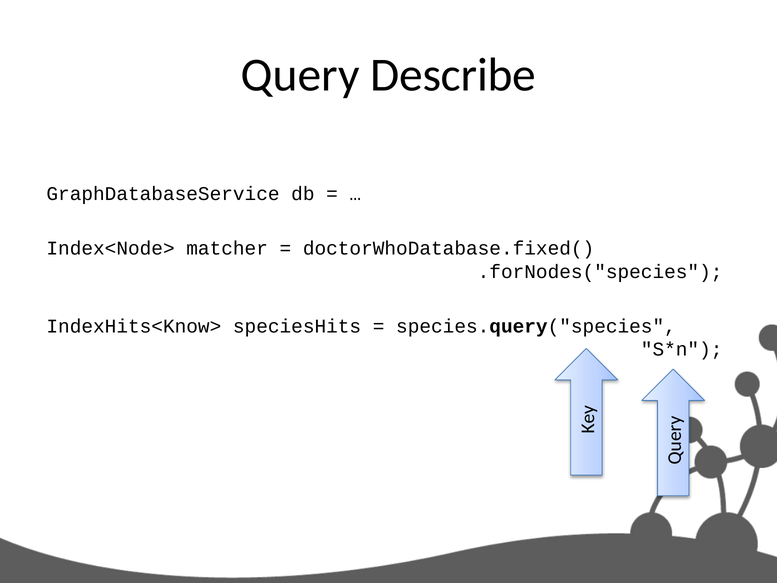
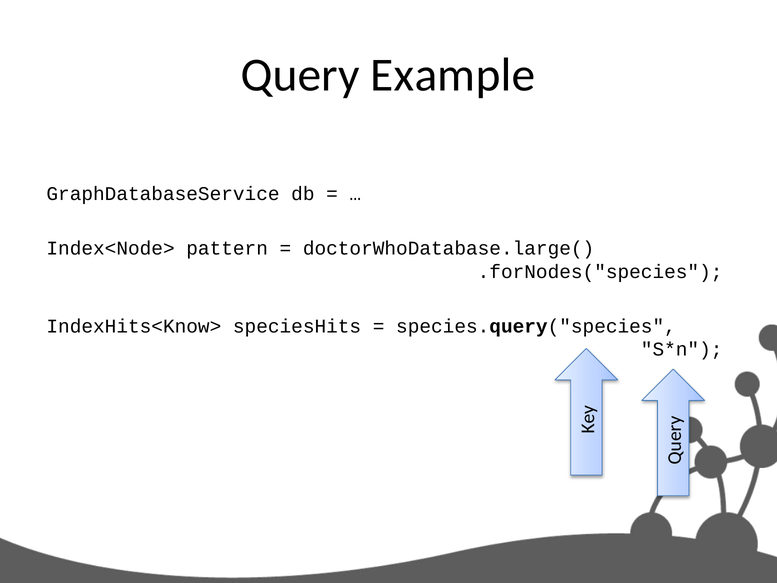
Describe: Describe -> Example
matcher: matcher -> pattern
doctorWhoDatabase.fixed(: doctorWhoDatabase.fixed( -> doctorWhoDatabase.large(
